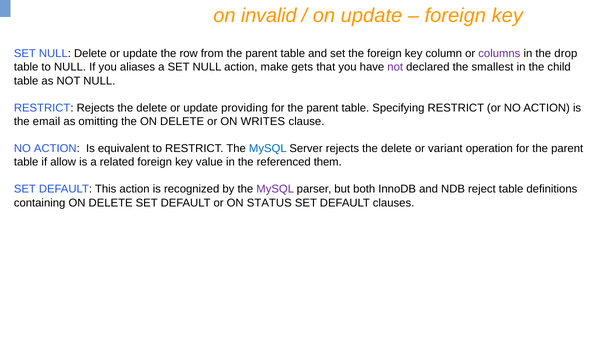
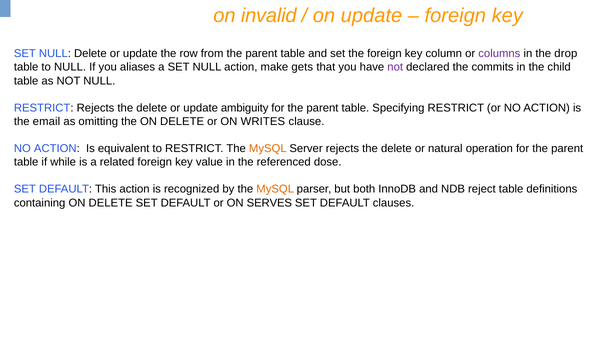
smallest: smallest -> commits
providing: providing -> ambiguity
MySQL at (268, 149) colour: blue -> orange
variant: variant -> natural
allow: allow -> while
them: them -> dose
MySQL at (275, 189) colour: purple -> orange
STATUS: STATUS -> SERVES
